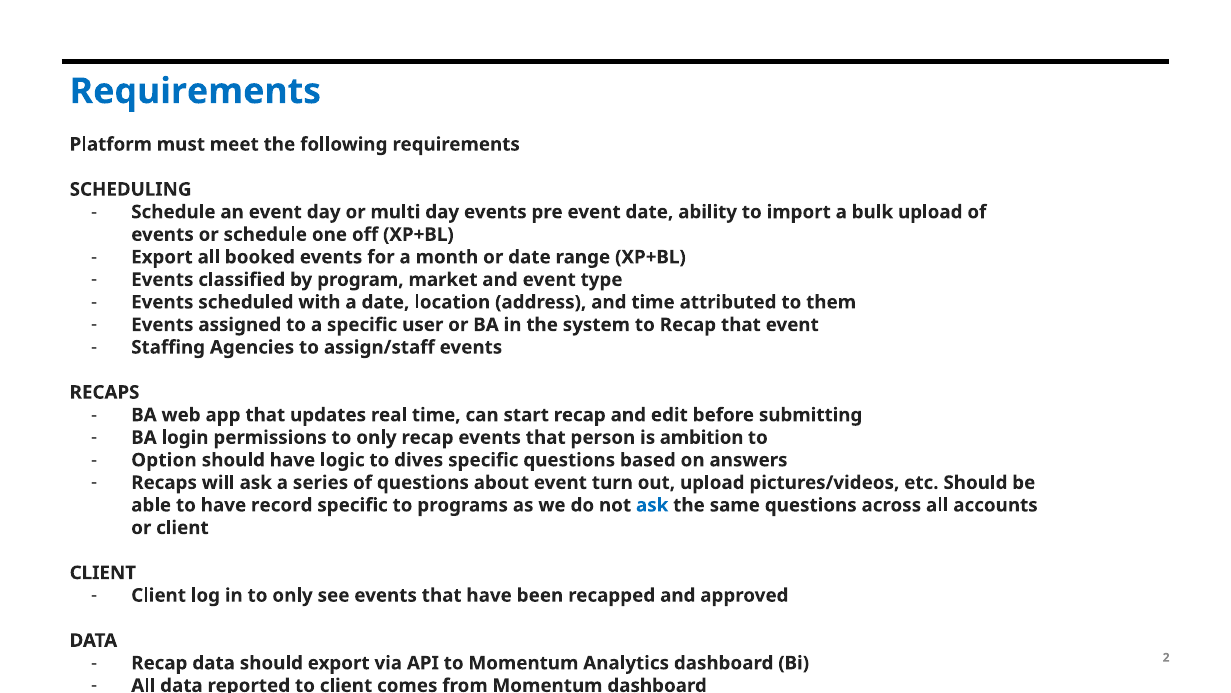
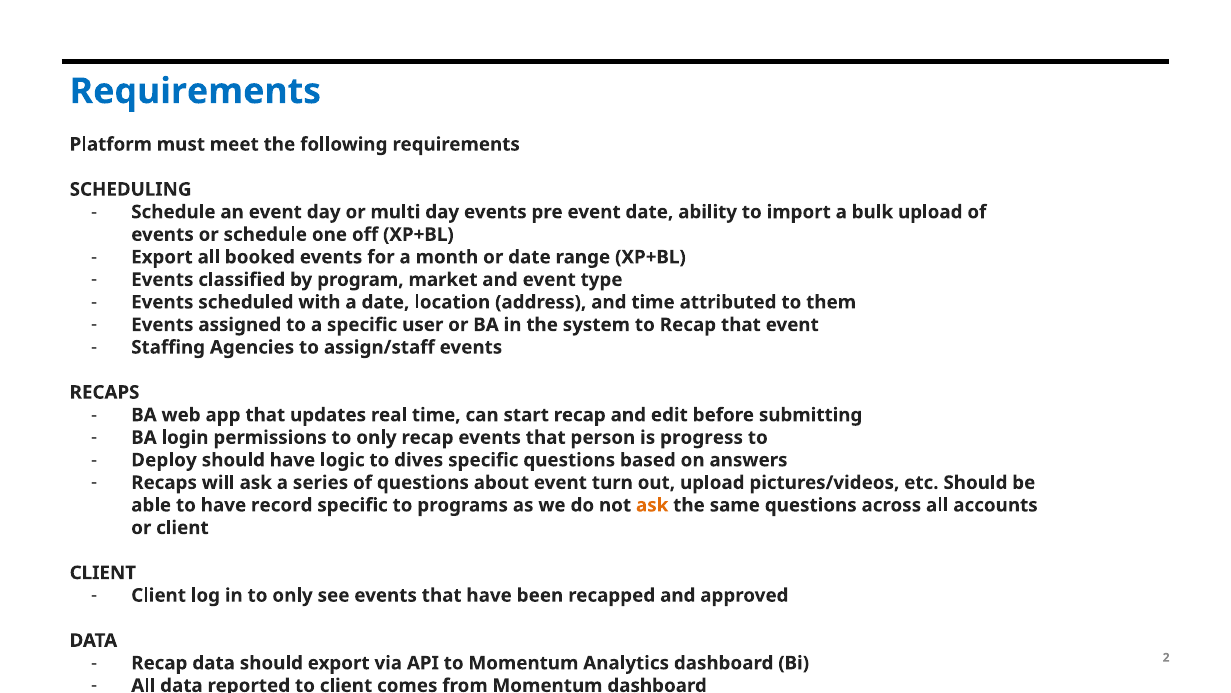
ambition: ambition -> progress
Option: Option -> Deploy
ask at (652, 505) colour: blue -> orange
